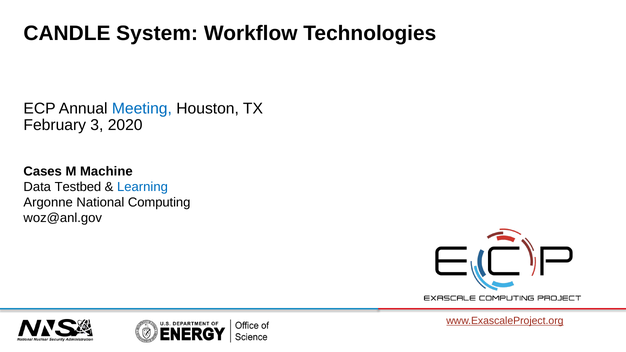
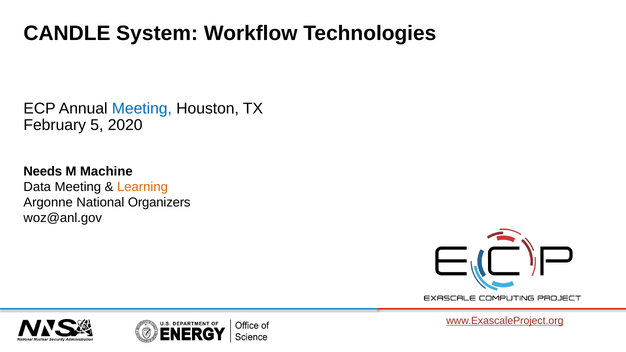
3: 3 -> 5
Cases: Cases -> Needs
Data Testbed: Testbed -> Meeting
Learning colour: blue -> orange
Computing: Computing -> Organizers
